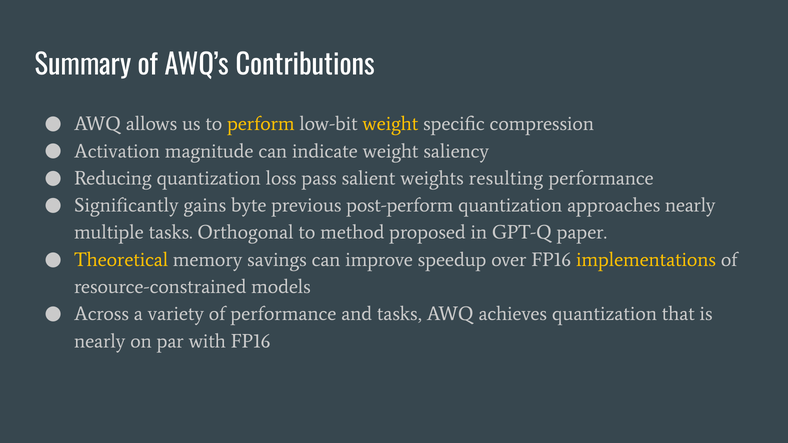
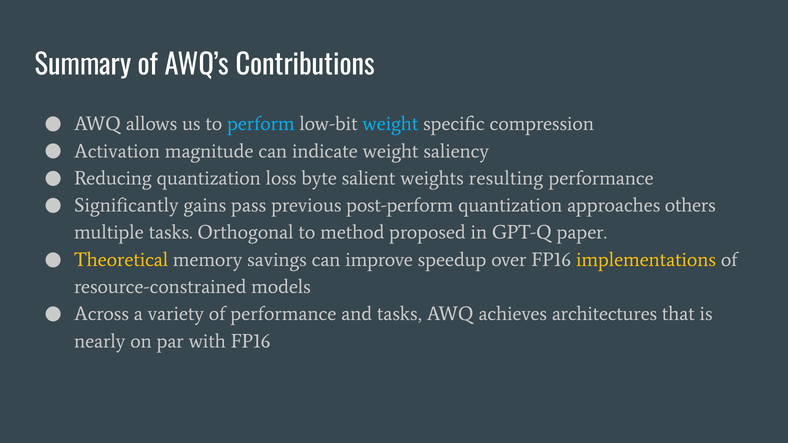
perform colour: yellow -> light blue
weight at (390, 124) colour: yellow -> light blue
pass: pass -> byte
byte: byte -> pass
approaches nearly: nearly -> others
achieves quantization: quantization -> architectures
